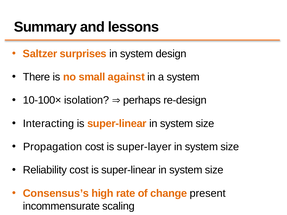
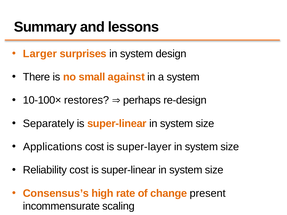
Saltzer: Saltzer -> Larger
isolation: isolation -> restores
Interacting: Interacting -> Separately
Propagation: Propagation -> Applications
